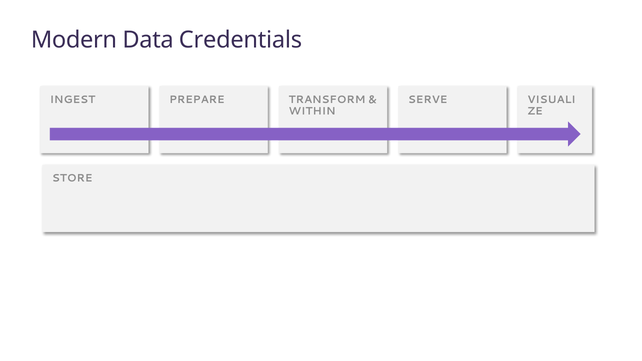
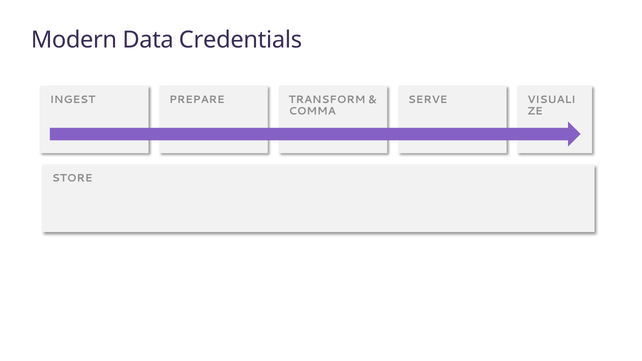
WITHIN: WITHIN -> COMMA
